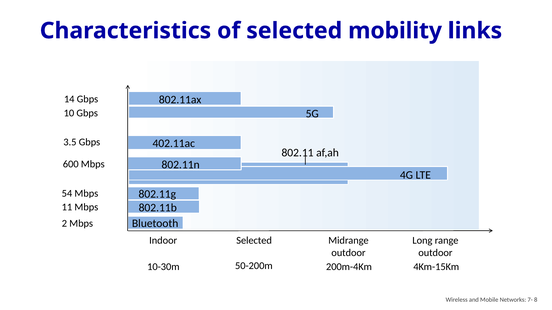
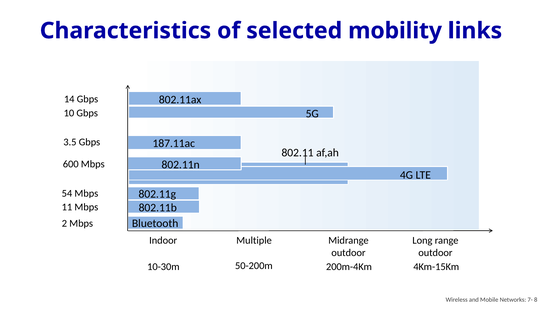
402.11ac: 402.11ac -> 187.11ac
Indoor Selected: Selected -> Multiple
